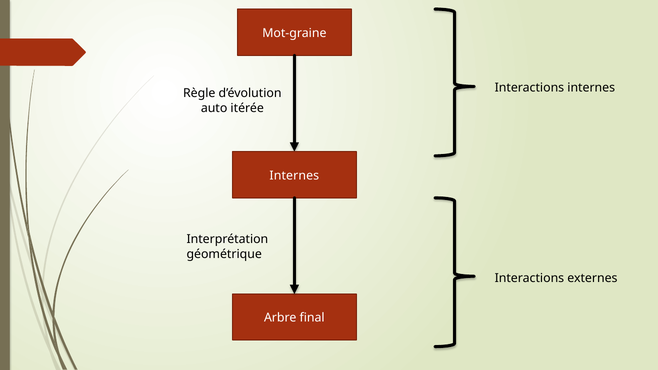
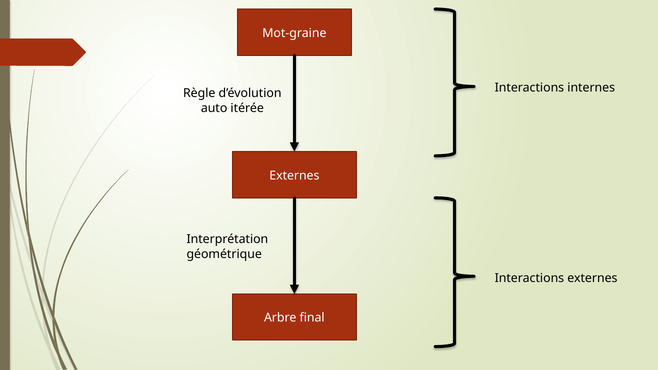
Internes at (294, 176): Internes -> Externes
